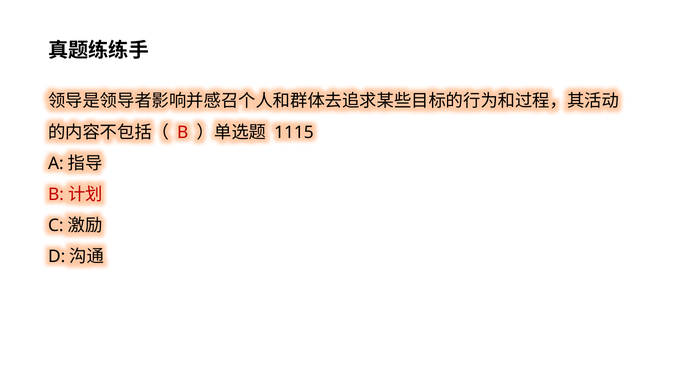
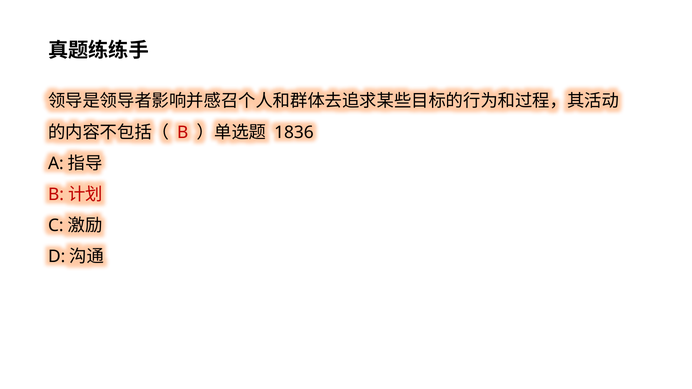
1115: 1115 -> 1836
